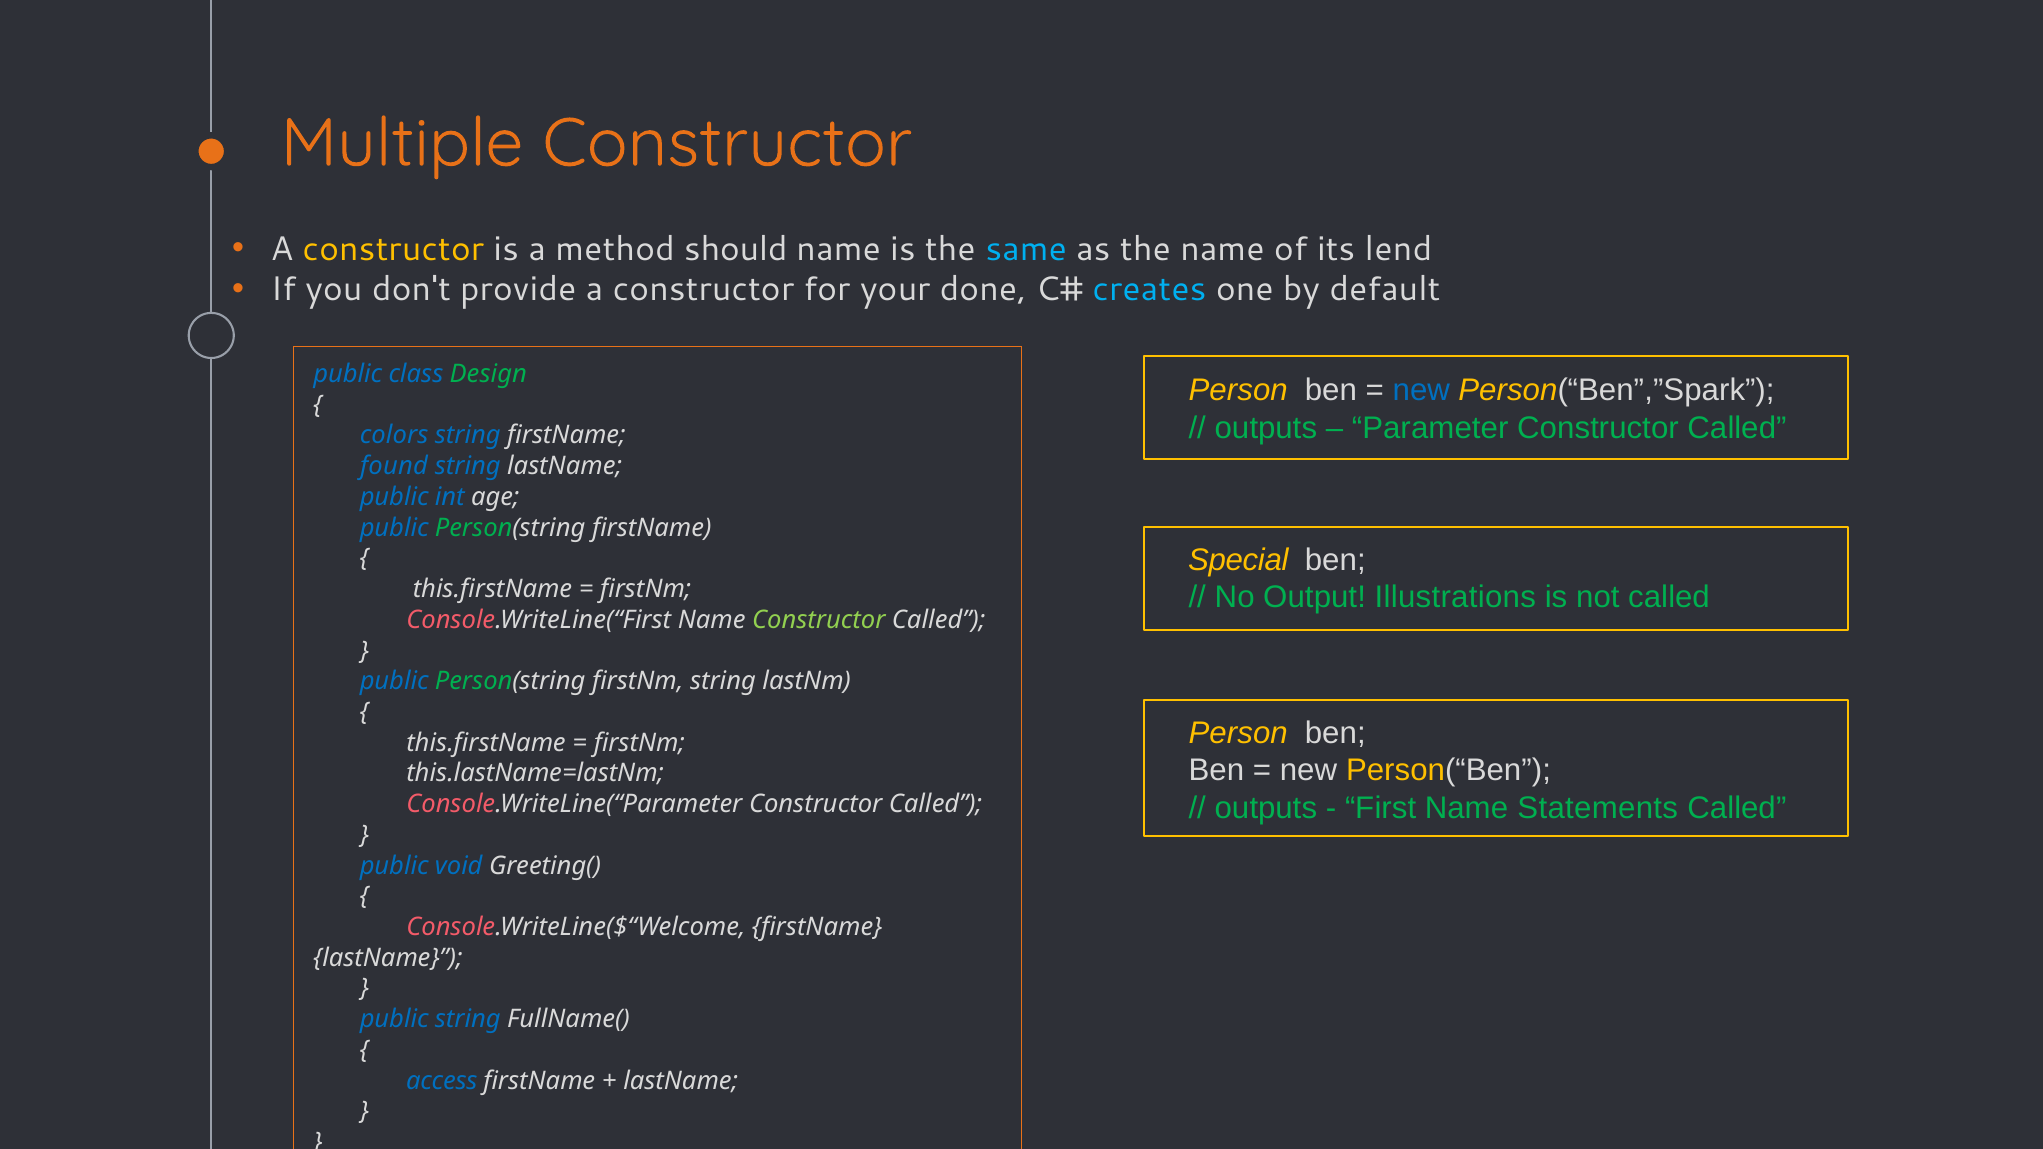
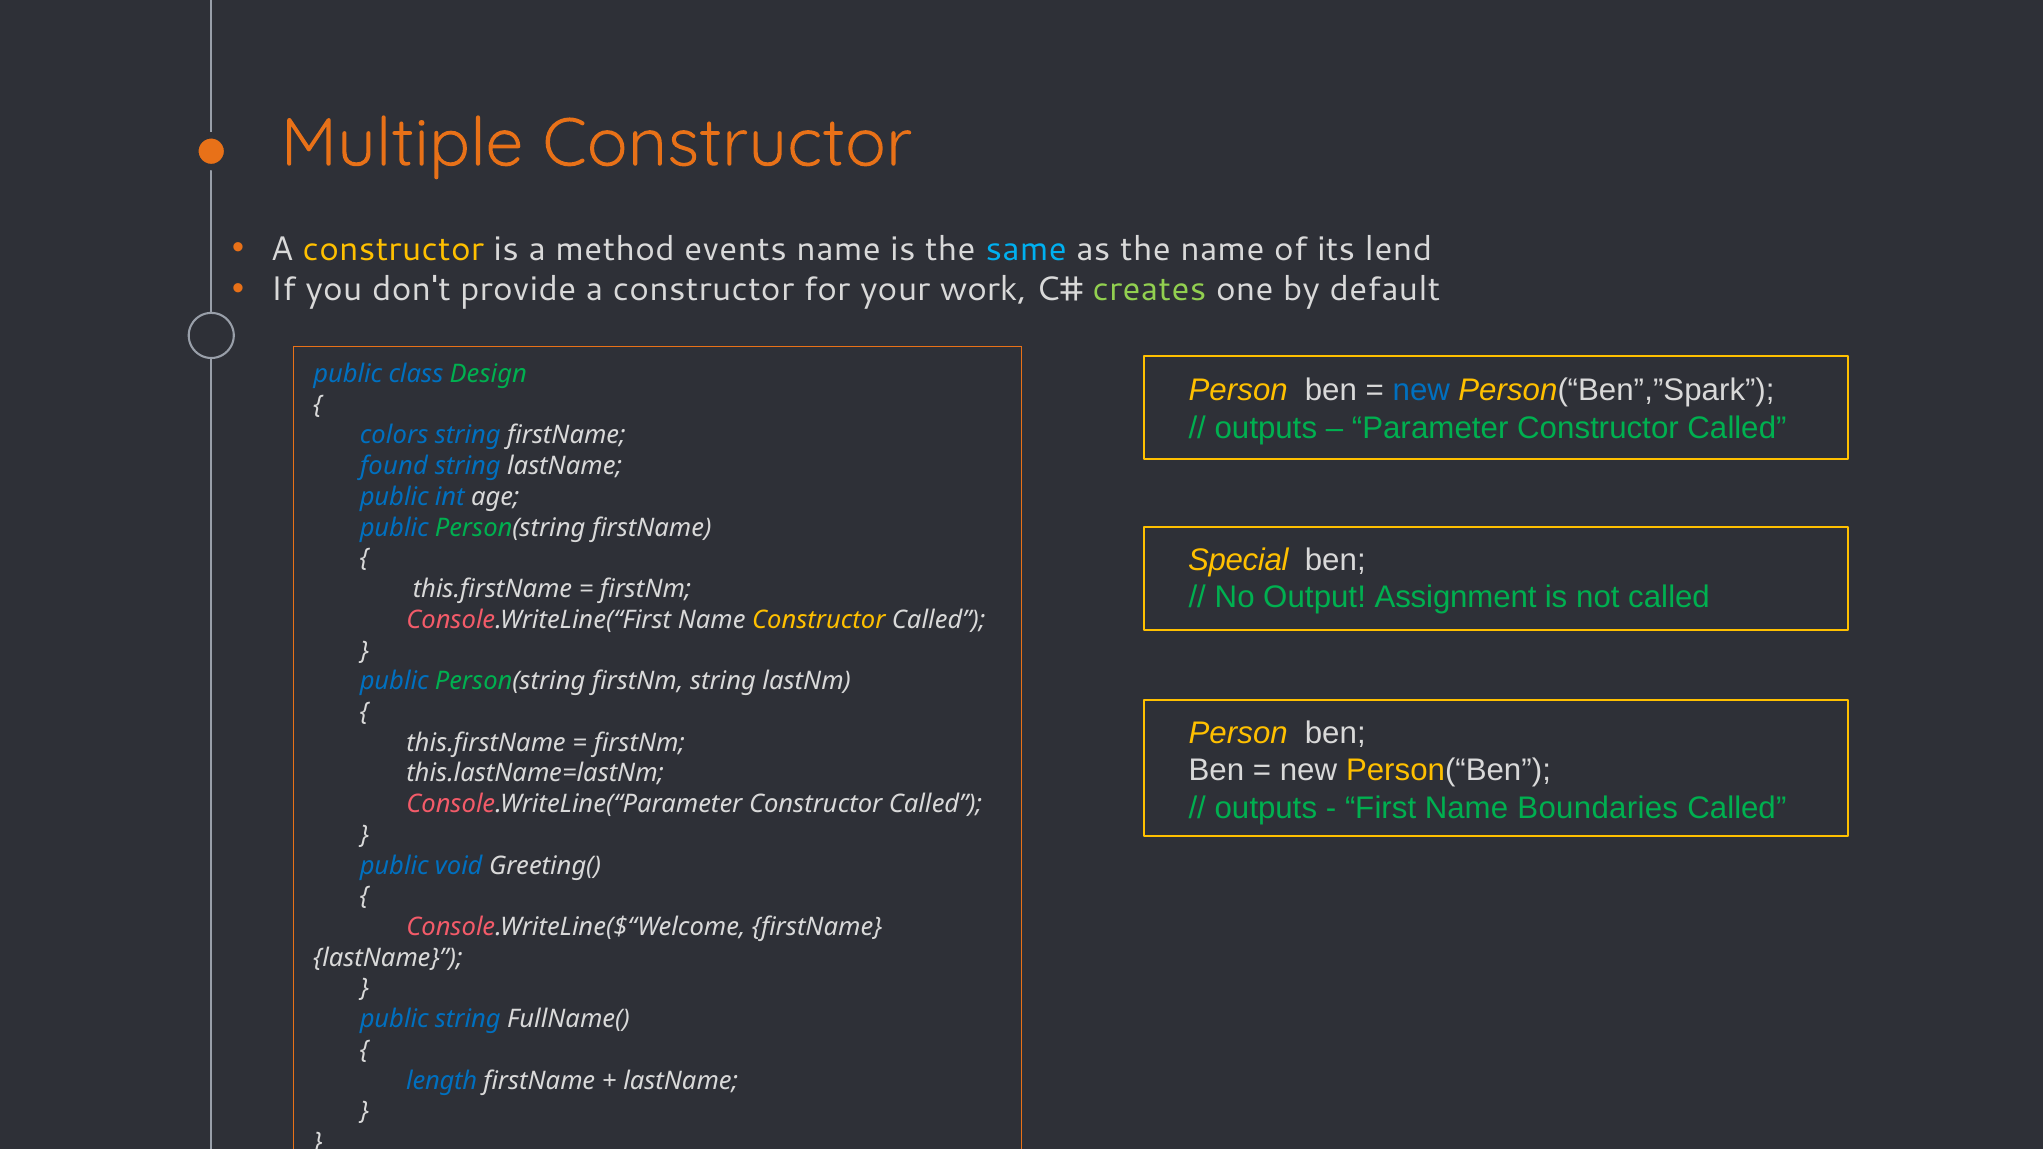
should: should -> events
done: done -> work
creates colour: light blue -> light green
Illustrations: Illustrations -> Assignment
Constructor at (819, 620) colour: light green -> yellow
Statements: Statements -> Boundaries
access: access -> length
